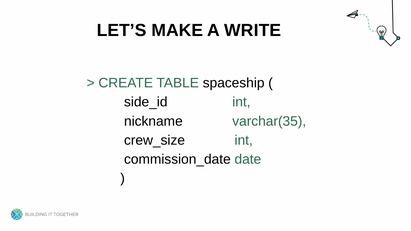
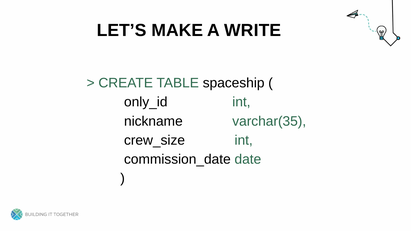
side_id: side_id -> only_id
